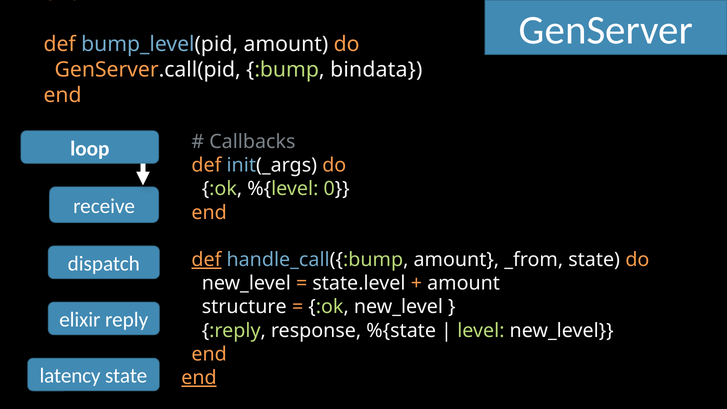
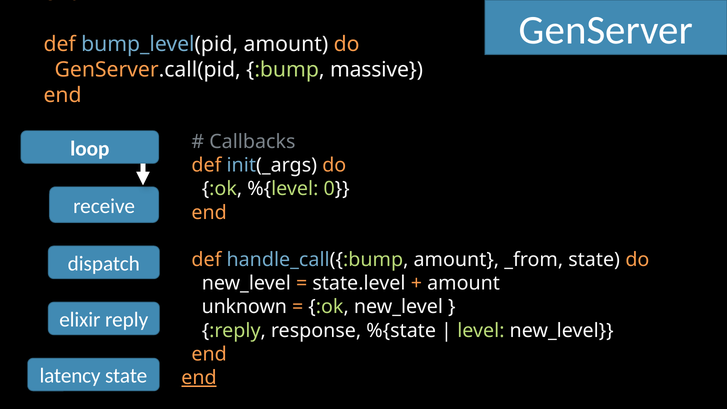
bindata: bindata -> massive
def at (206, 260) underline: present -> none
structure: structure -> unknown
